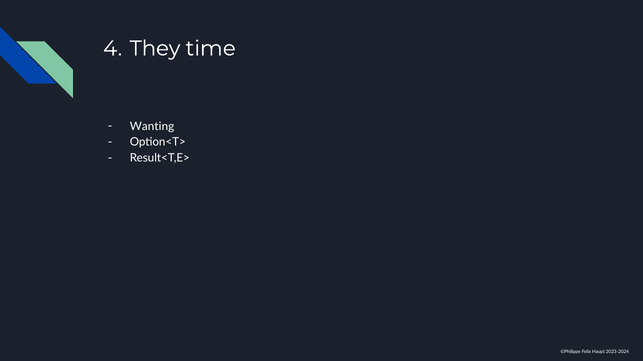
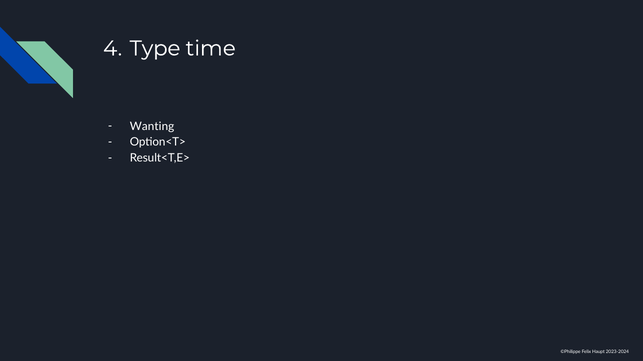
They: They -> Type
